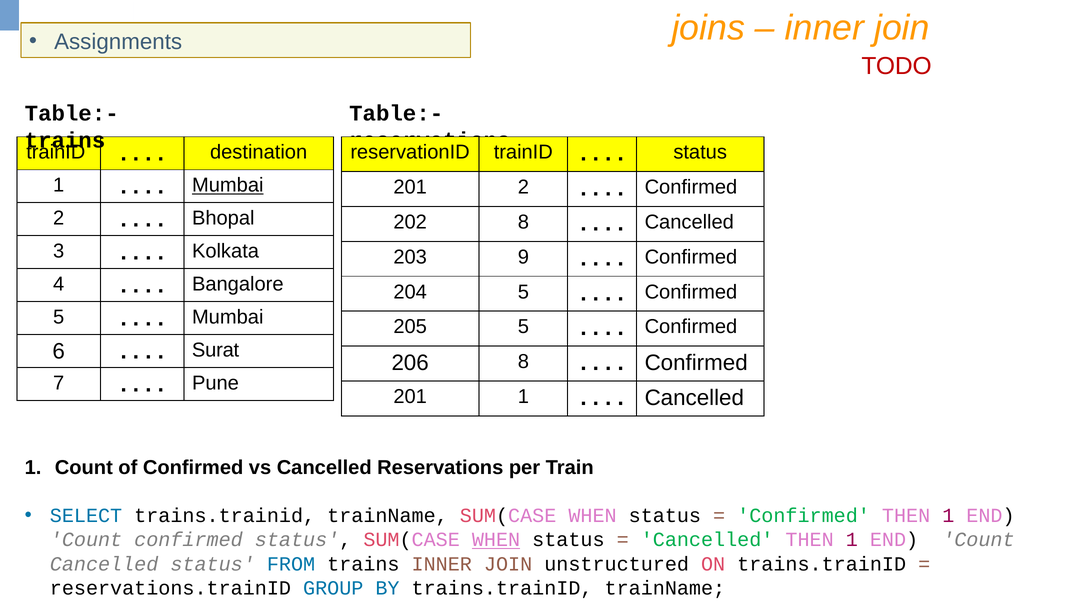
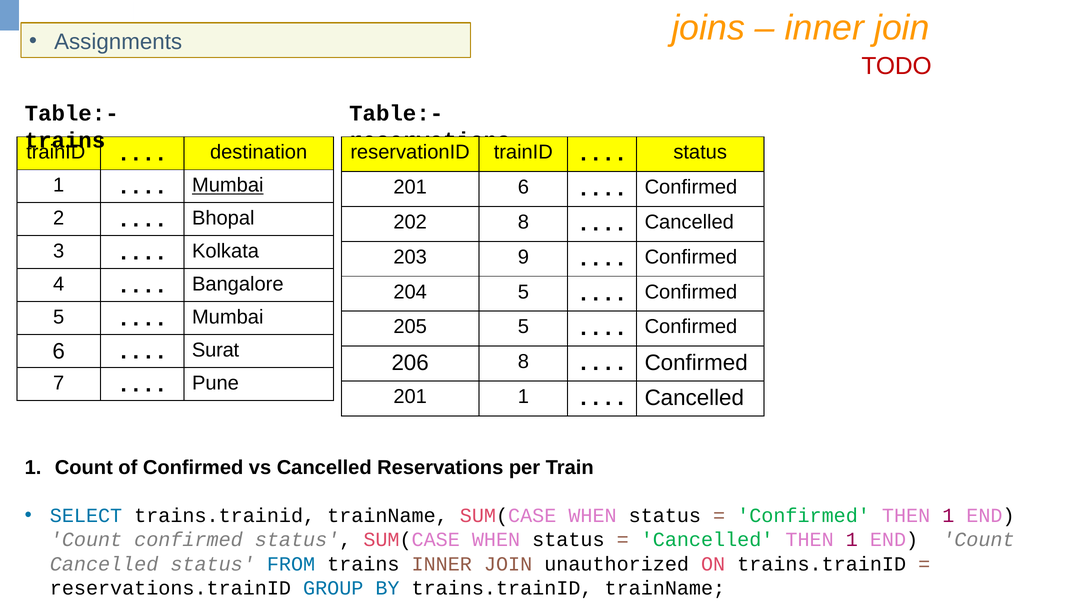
201 2: 2 -> 6
WHEN at (496, 540) underline: present -> none
unstructured: unstructured -> unauthorized
